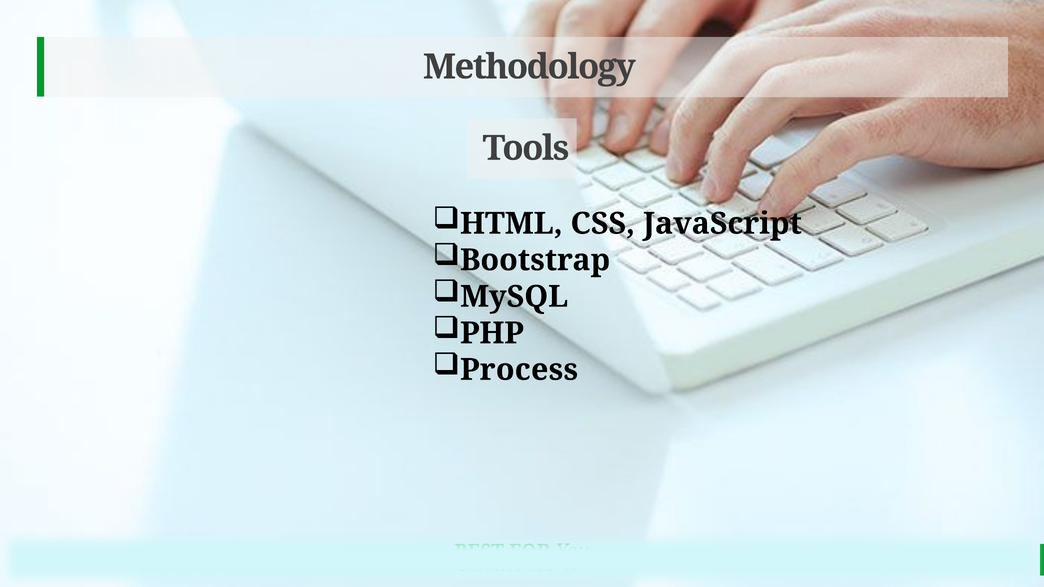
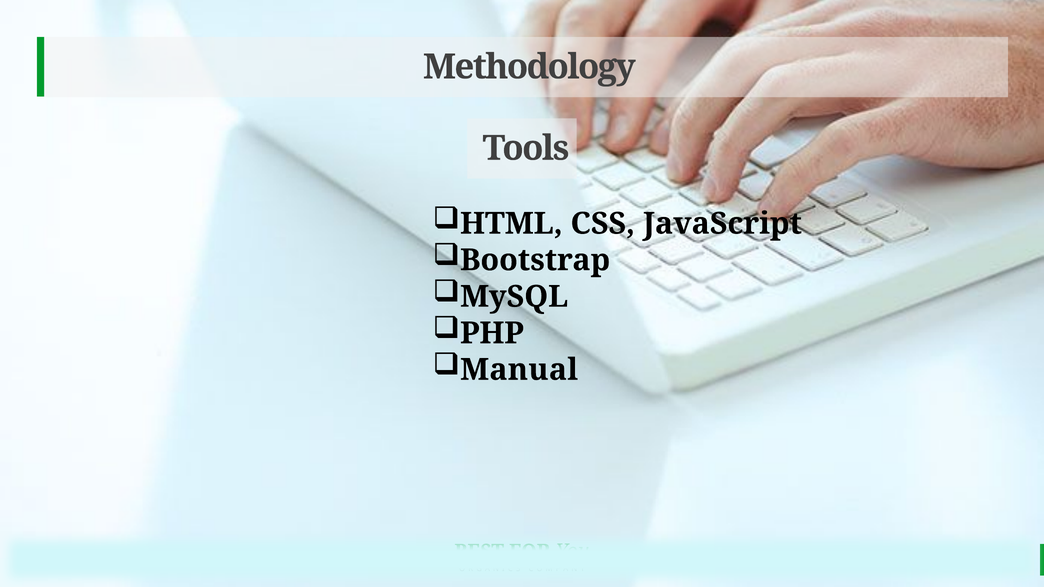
Process: Process -> Manual
